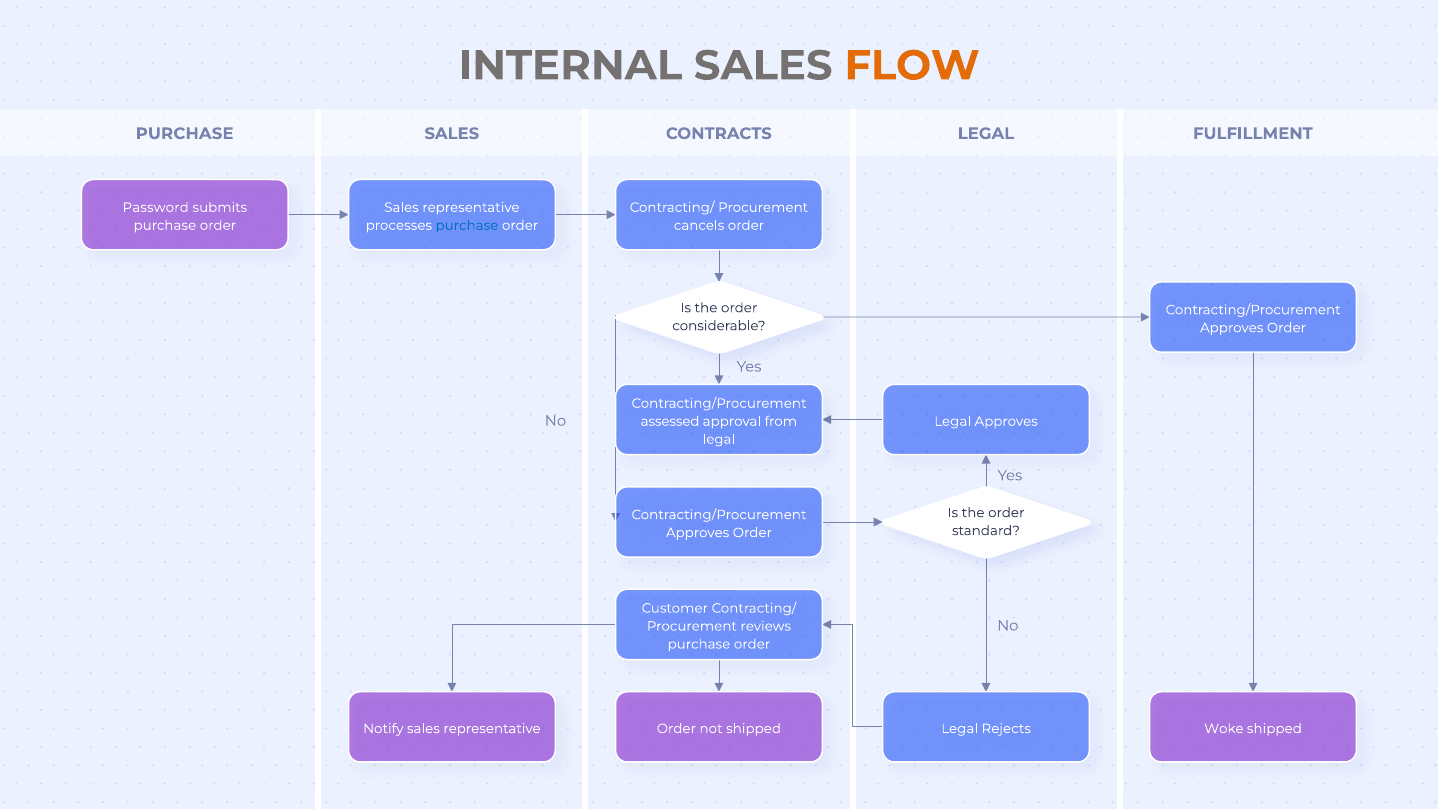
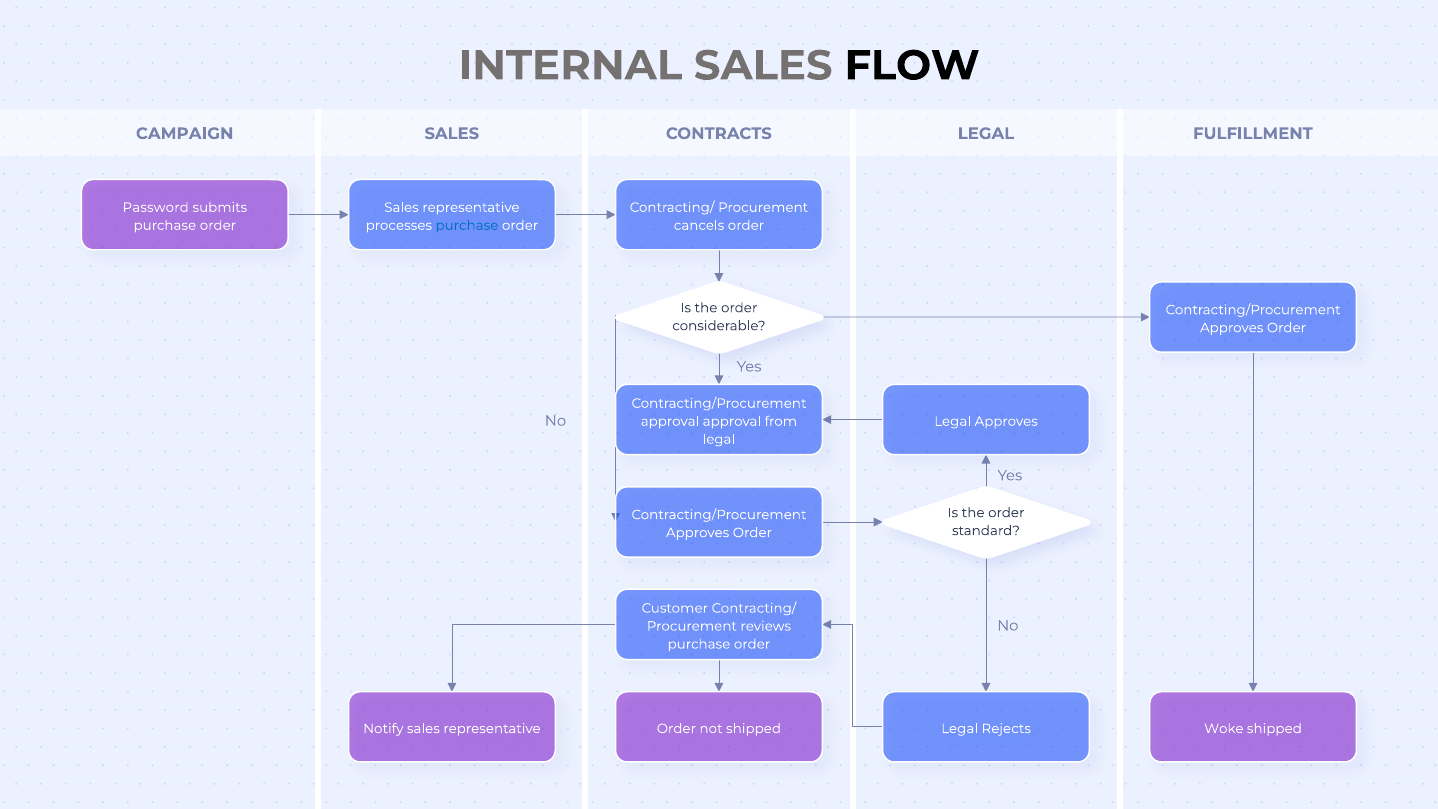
FLOW colour: orange -> black
PURCHASE at (185, 134): PURCHASE -> CAMPAIGN
assessed at (670, 421): assessed -> approval
